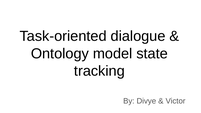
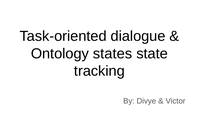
model: model -> states
